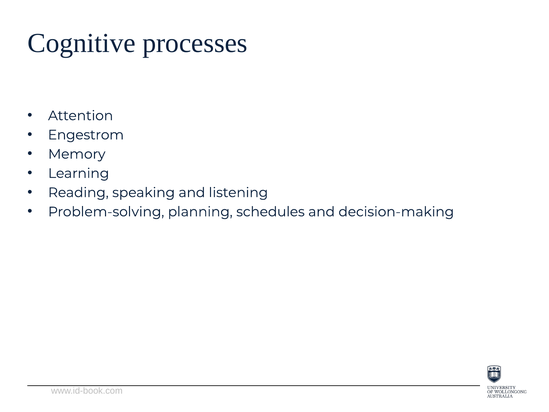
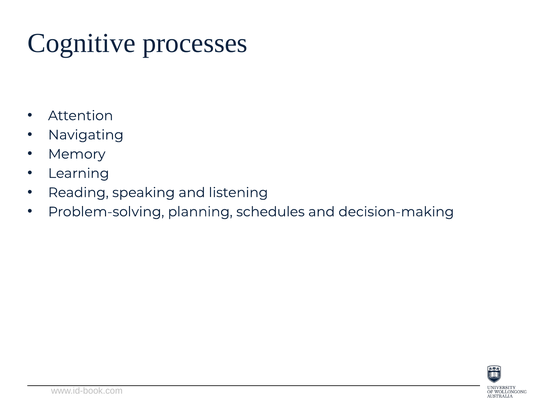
Engestrom: Engestrom -> Navigating
